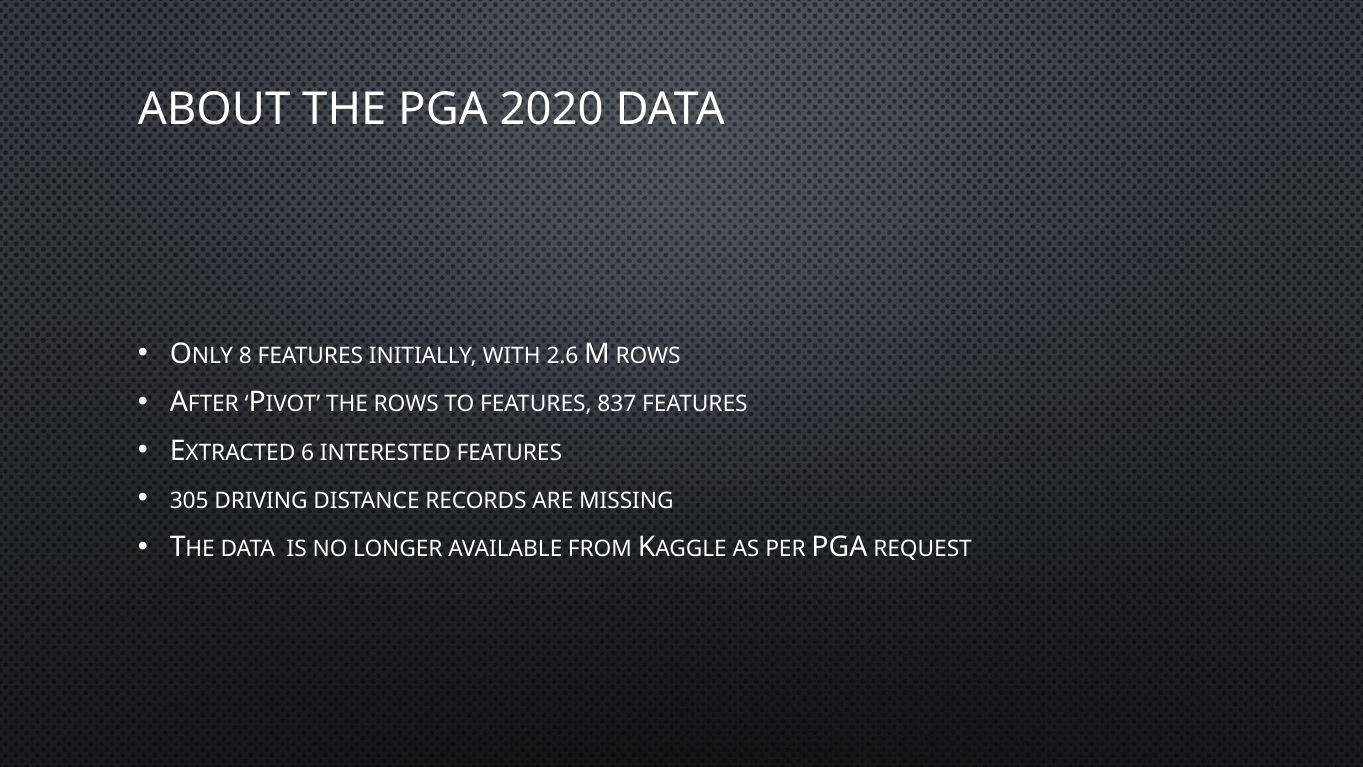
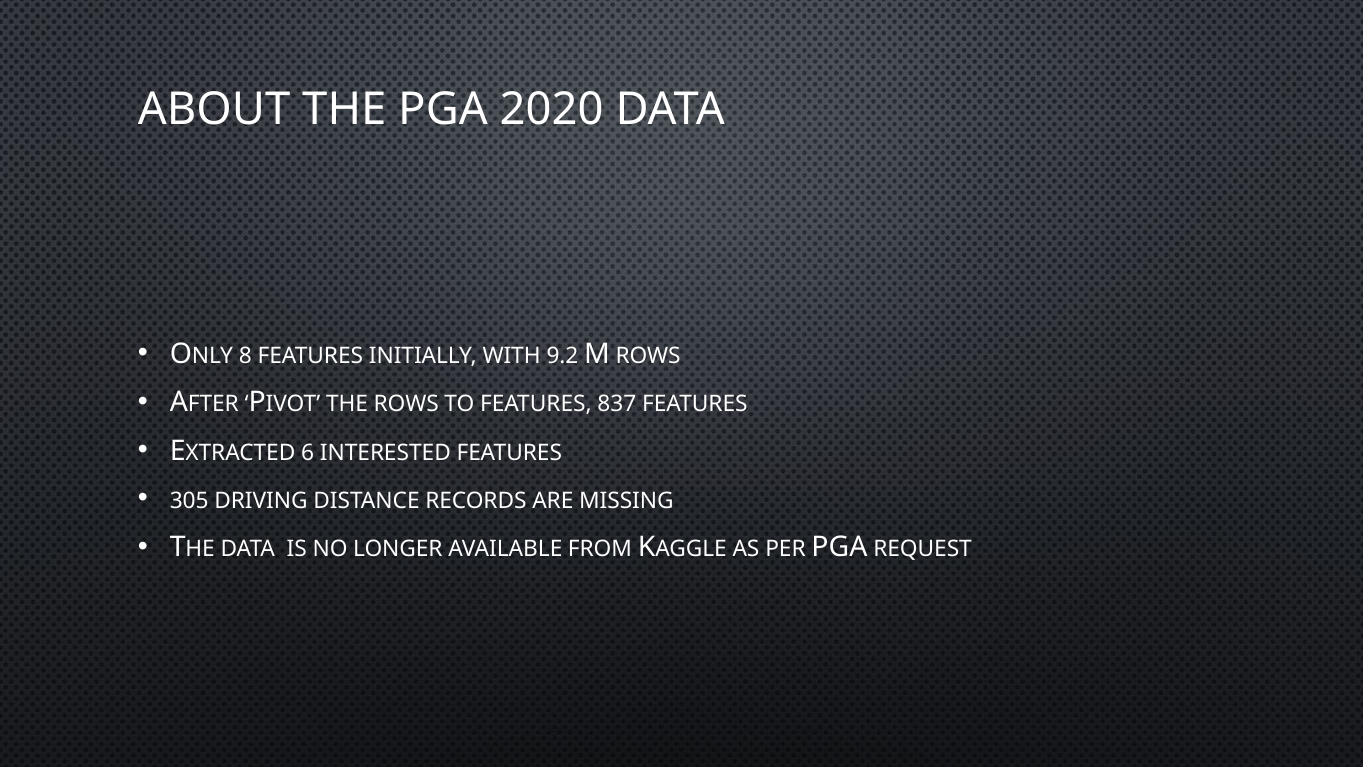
2.6: 2.6 -> 9.2
